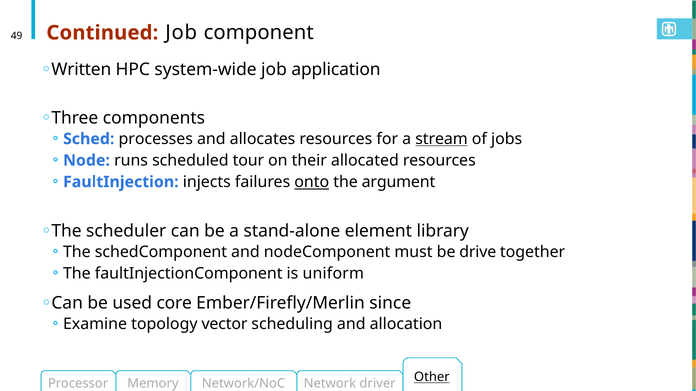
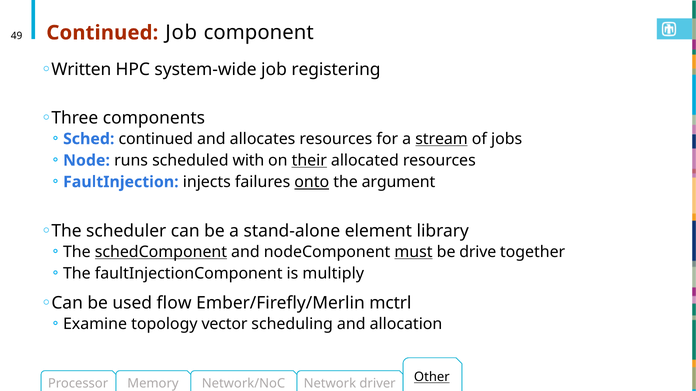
application: application -> registering
Sched processes: processes -> continued
tour: tour -> with
their underline: none -> present
schedComponent underline: none -> present
must underline: none -> present
uniform: uniform -> multiply
core: core -> flow
since: since -> mctrl
